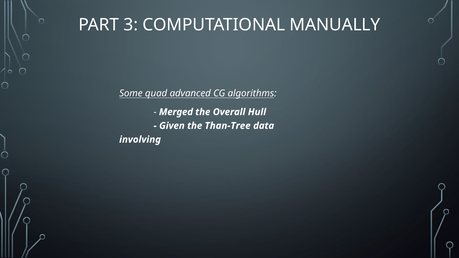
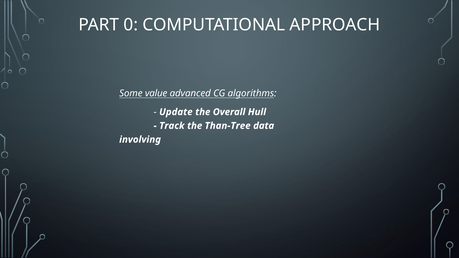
3: 3 -> 0
MANUALLY: MANUALLY -> APPROACH
quad: quad -> value
Merged: Merged -> Update
Given: Given -> Track
